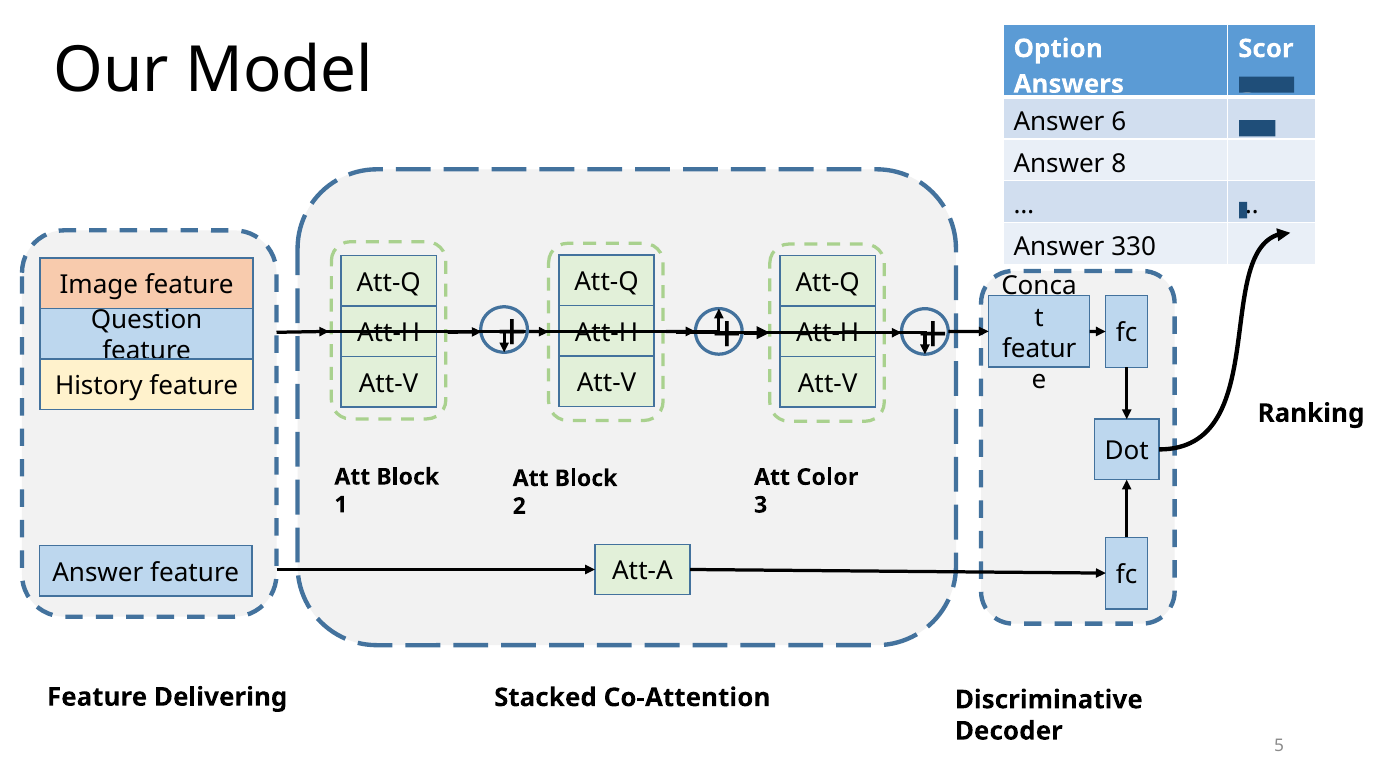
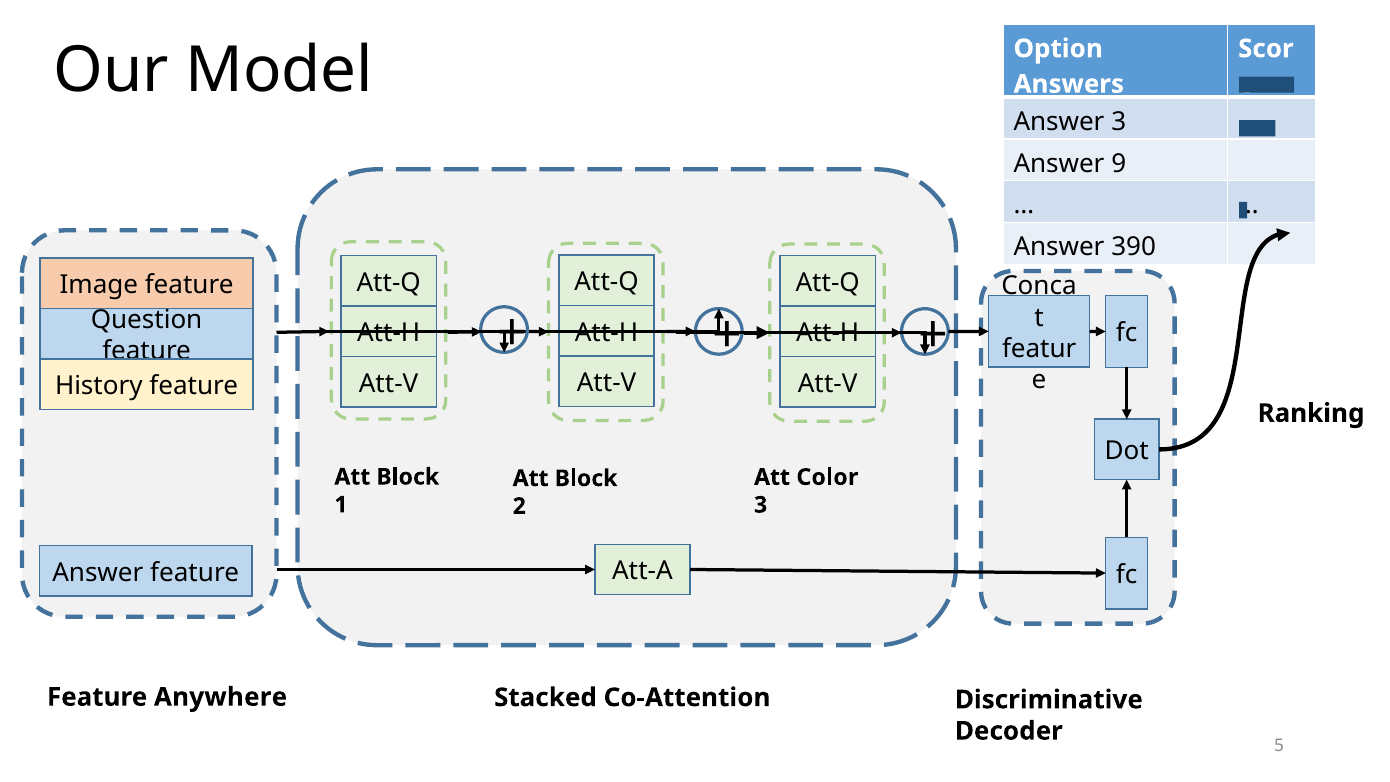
Answer 6: 6 -> 3
8: 8 -> 9
330: 330 -> 390
Delivering: Delivering -> Anywhere
